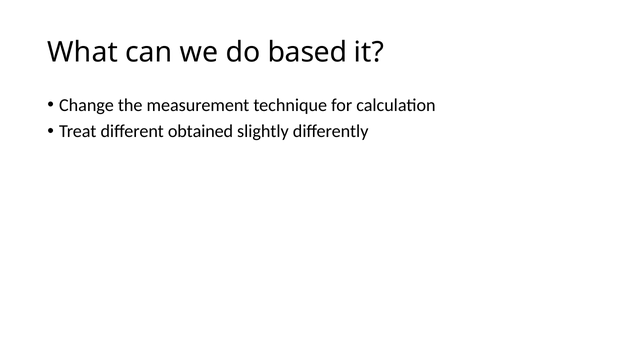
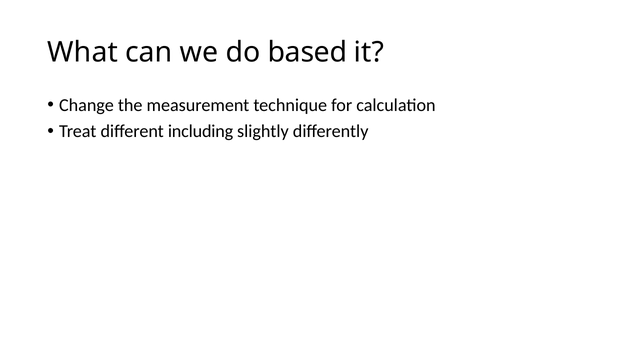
obtained: obtained -> including
